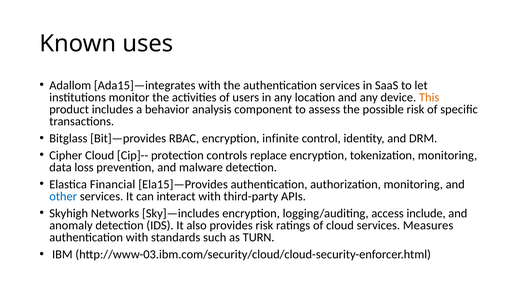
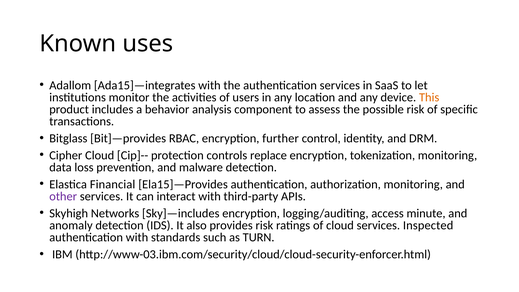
infinite: infinite -> further
other colour: blue -> purple
include: include -> minute
Measures: Measures -> Inspected
